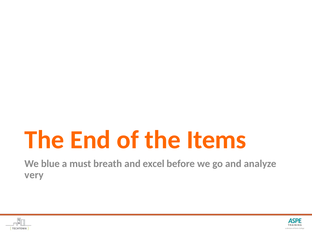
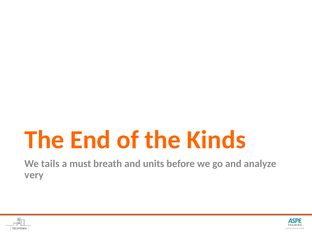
Items: Items -> Kinds
blue: blue -> tails
excel: excel -> units
